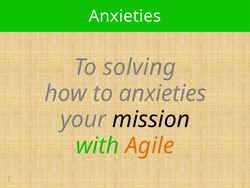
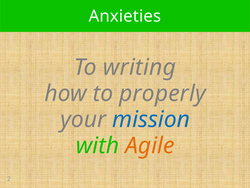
solving: solving -> writing
to anxieties: anxieties -> properly
mission colour: black -> blue
